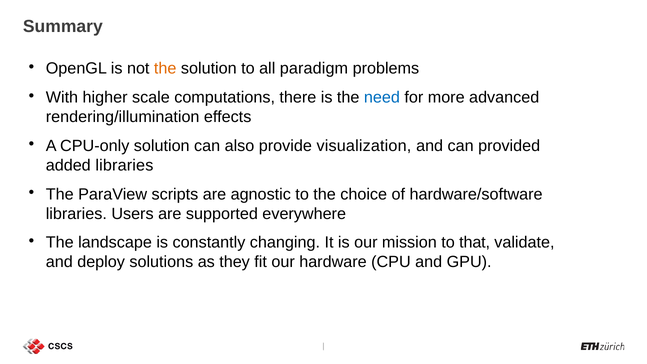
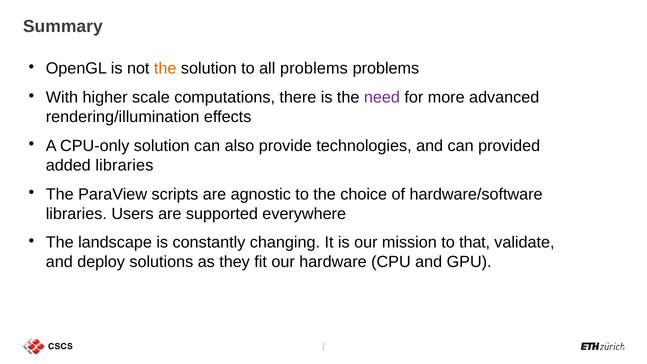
all paradigm: paradigm -> problems
need colour: blue -> purple
visualization: visualization -> technologies
